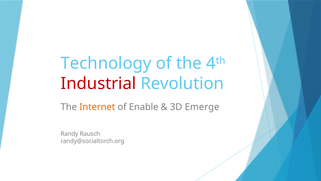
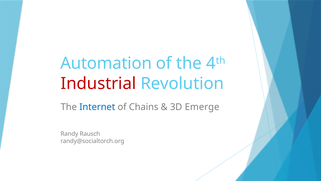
Technology: Technology -> Automation
Internet colour: orange -> blue
Enable: Enable -> Chains
